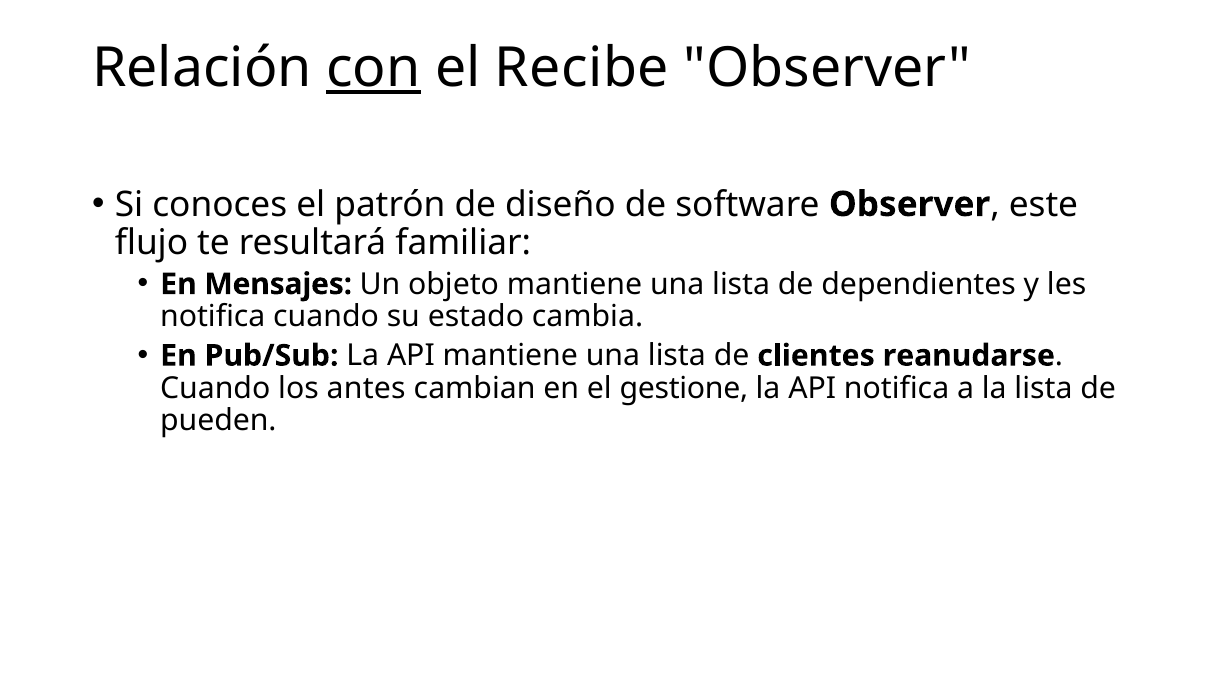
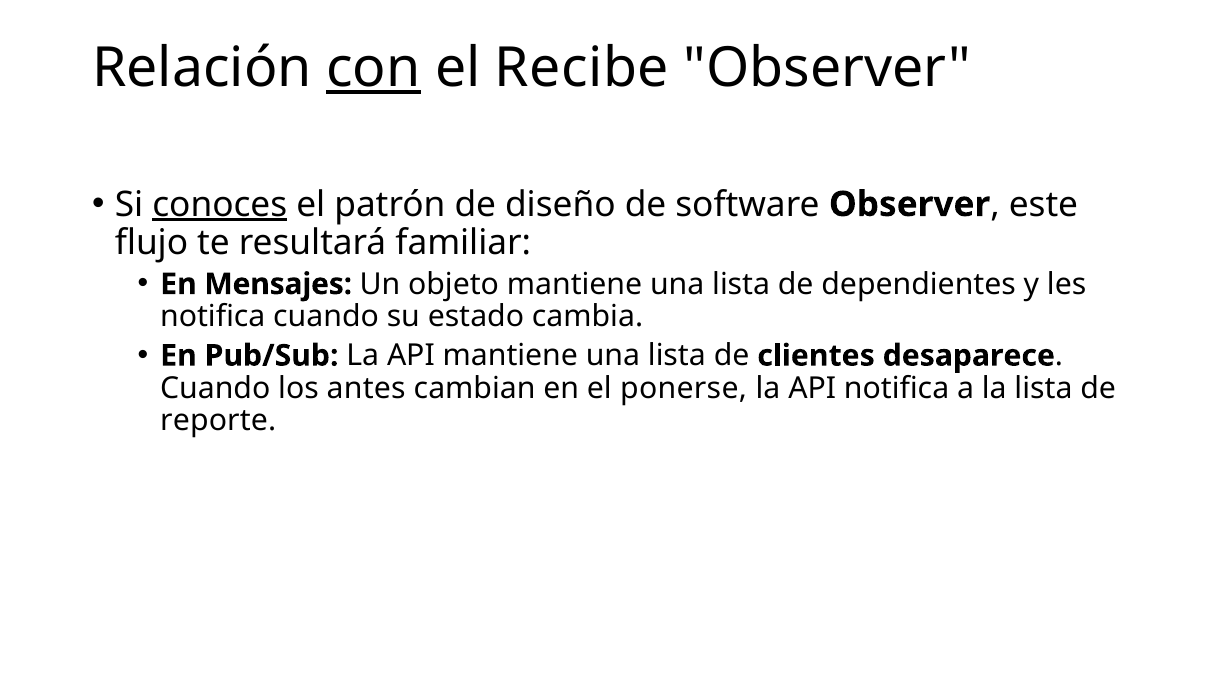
conoces underline: none -> present
reanudarse: reanudarse -> desaparece
gestione: gestione -> ponerse
pueden: pueden -> reporte
